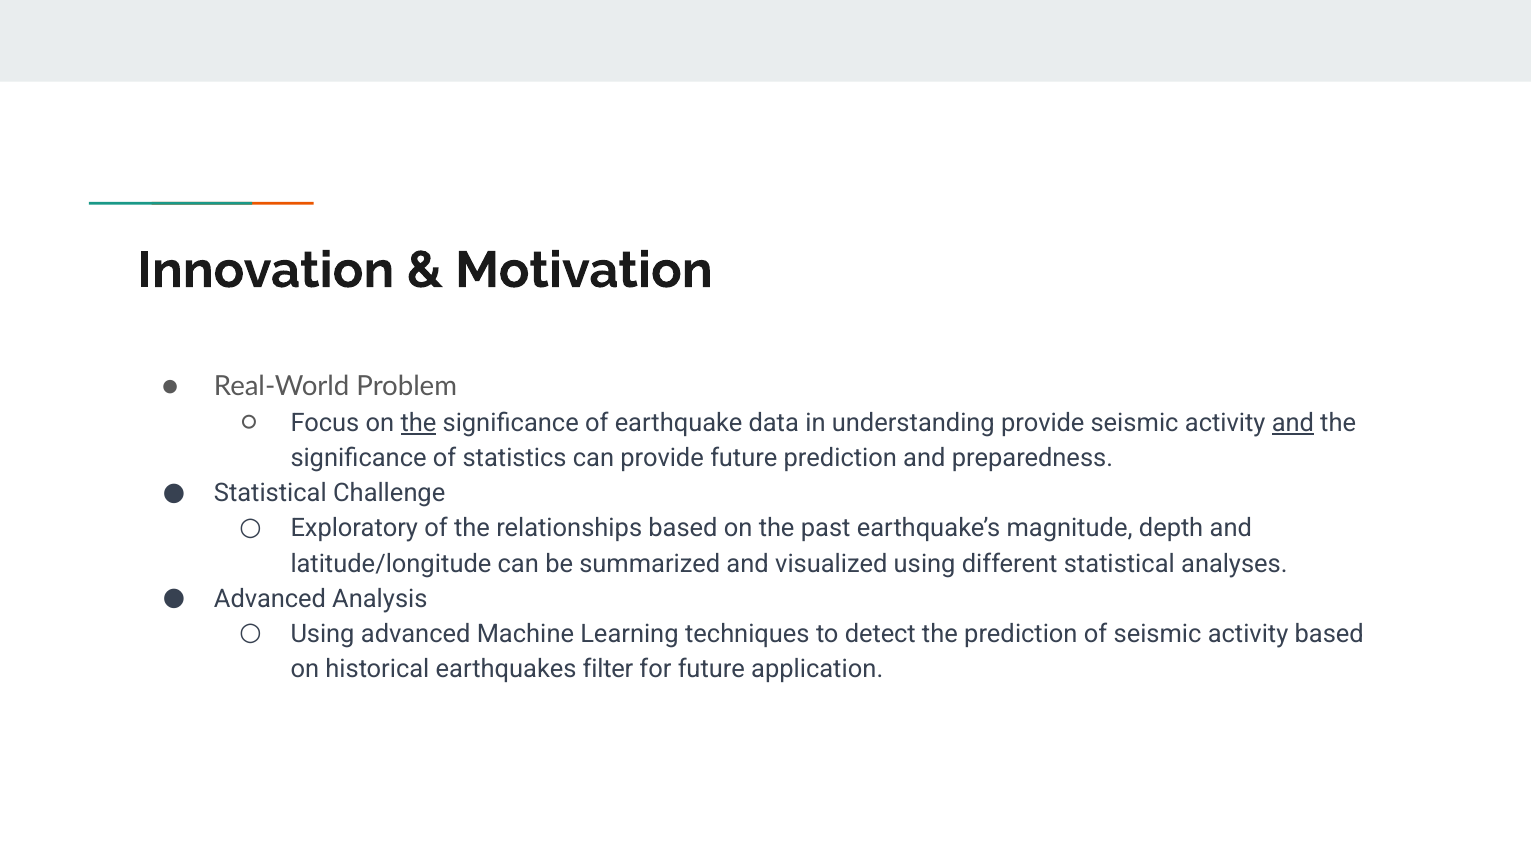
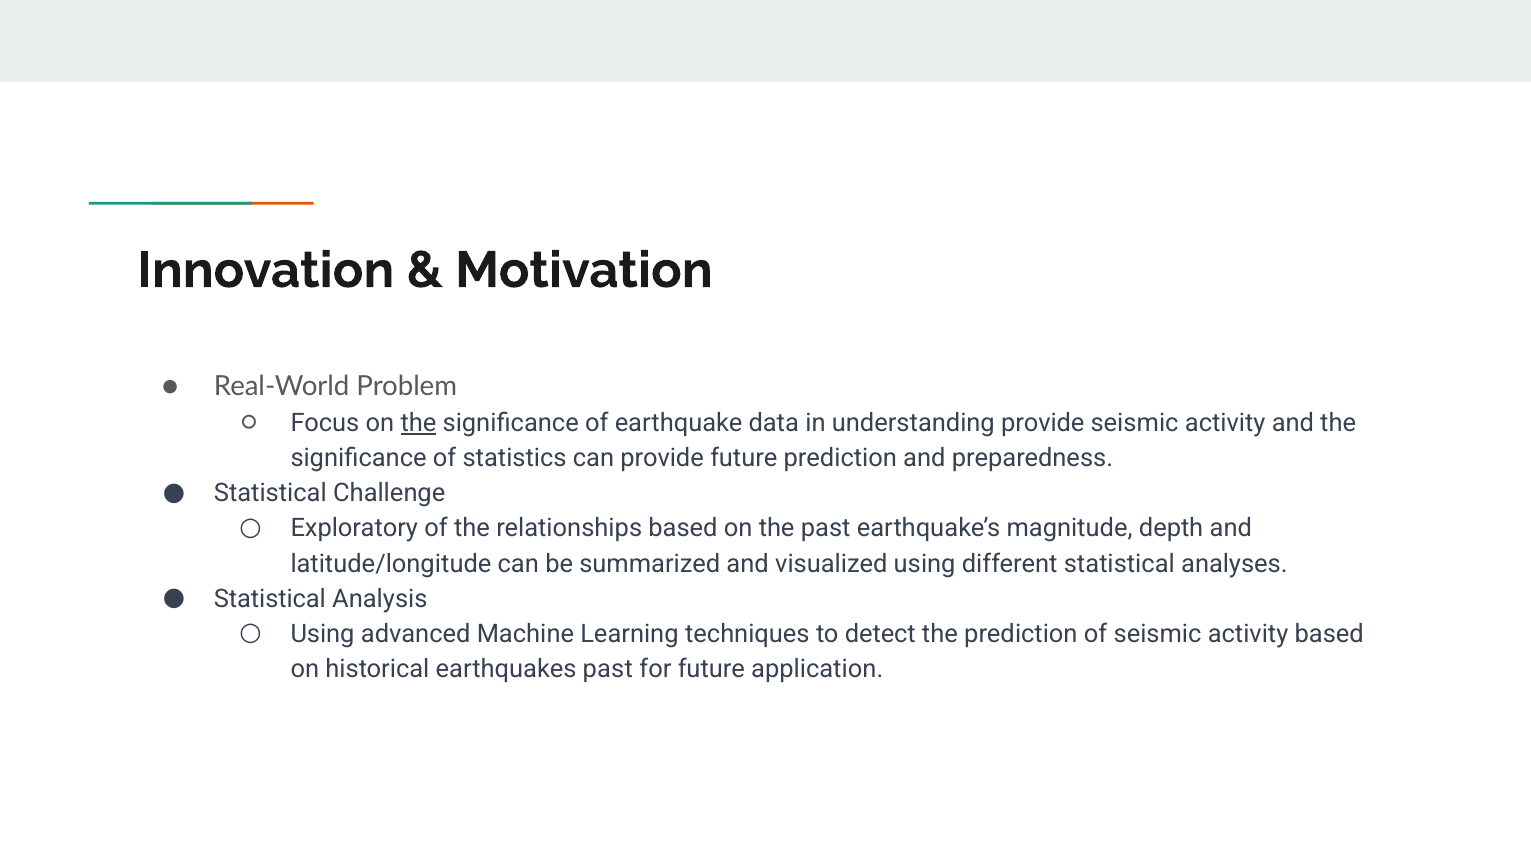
and at (1293, 423) underline: present -> none
Advanced at (270, 599): Advanced -> Statistical
earthquakes filter: filter -> past
